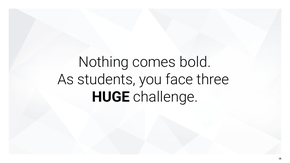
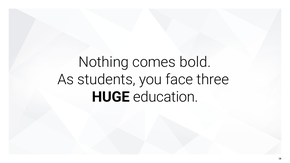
challenge: challenge -> education
